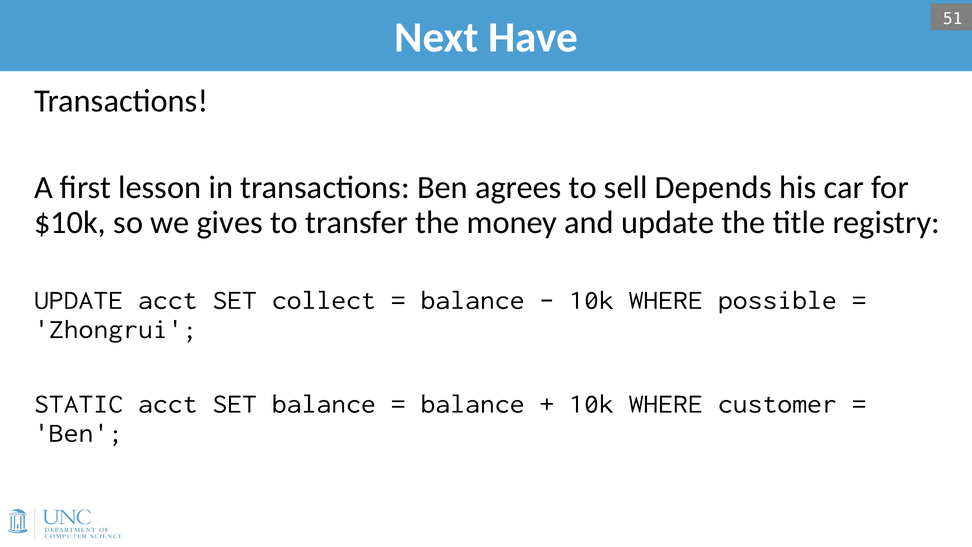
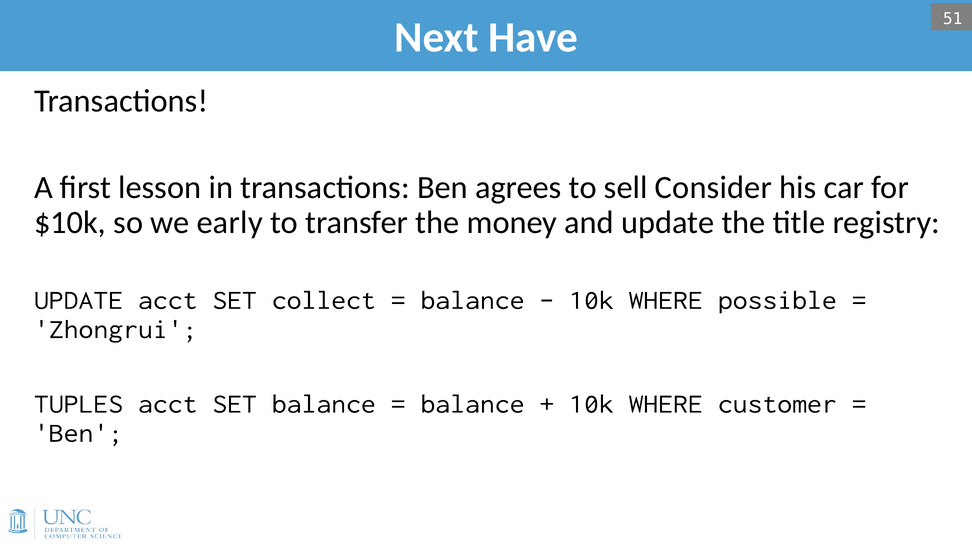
Depends: Depends -> Consider
gives: gives -> early
STATIC: STATIC -> TUPLES
